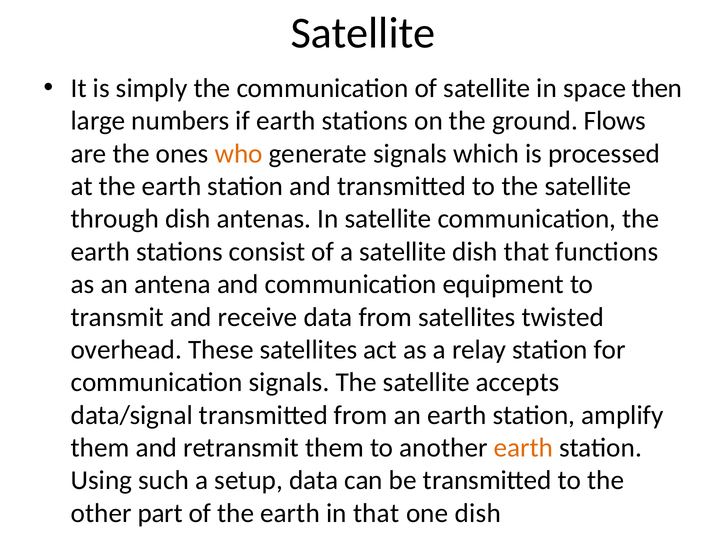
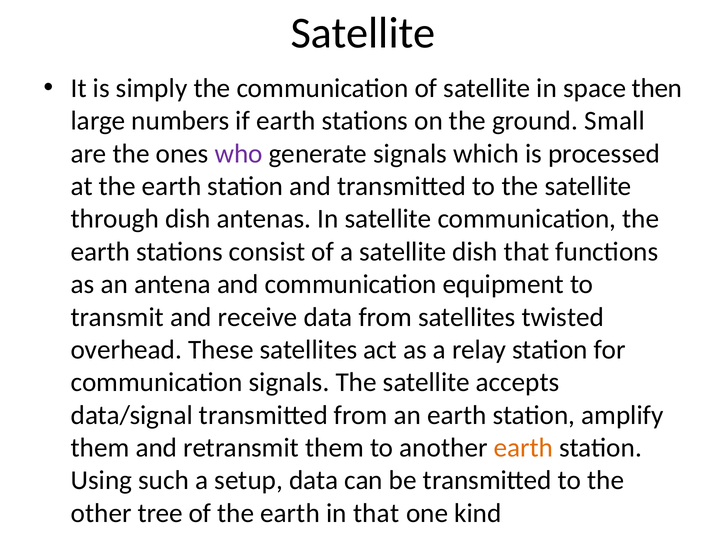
Flows: Flows -> Small
who colour: orange -> purple
part: part -> tree
one dish: dish -> kind
